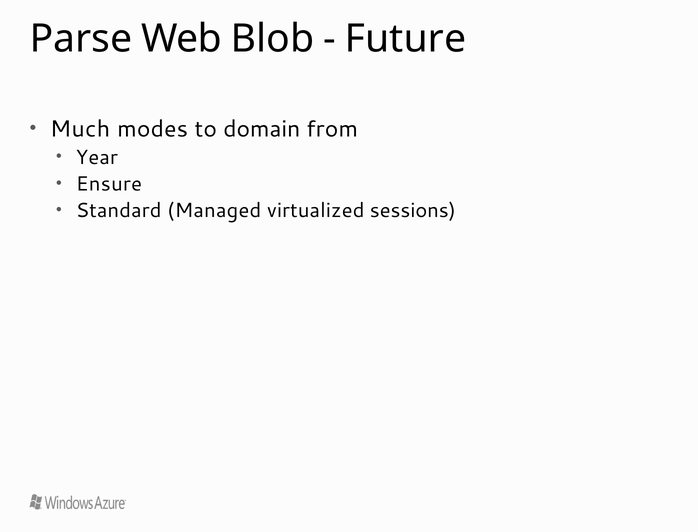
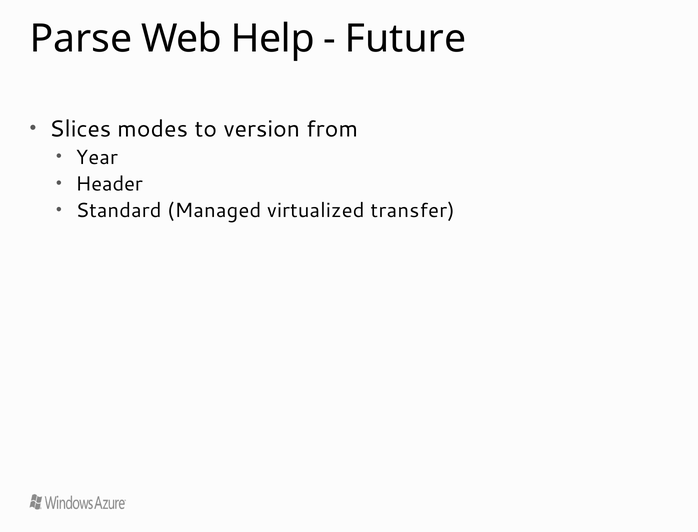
Blob: Blob -> Help
Much: Much -> Slices
domain: domain -> version
Ensure: Ensure -> Header
sessions: sessions -> transfer
